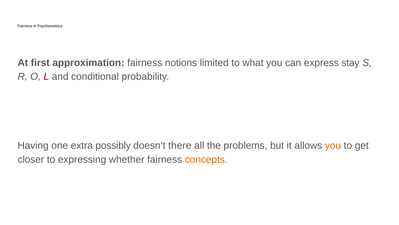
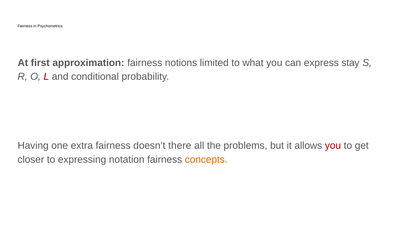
extra possibly: possibly -> fairness
you at (333, 145) colour: orange -> red
whether: whether -> notation
